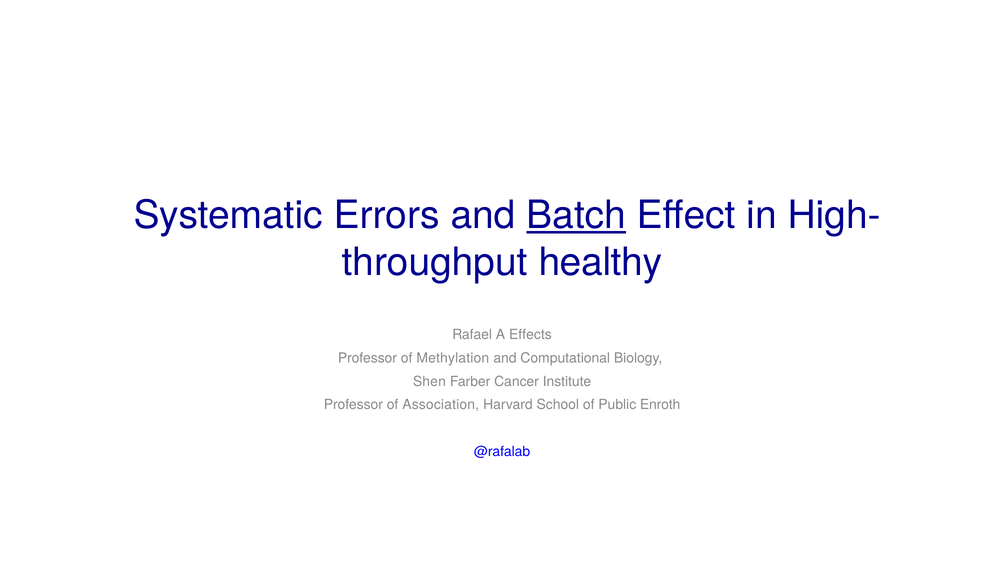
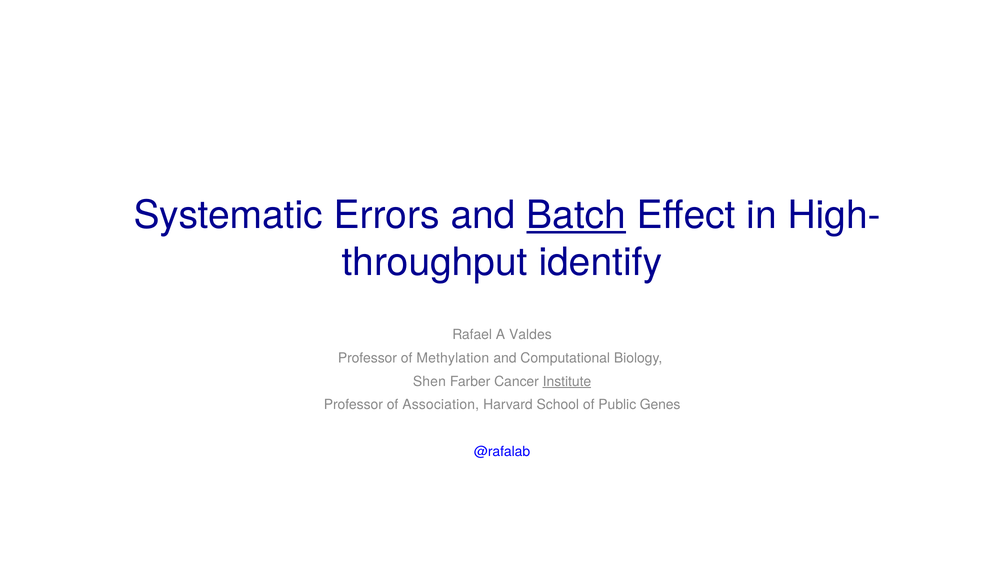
healthy: healthy -> identify
Effects: Effects -> Valdes
Institute underline: none -> present
Enroth: Enroth -> Genes
